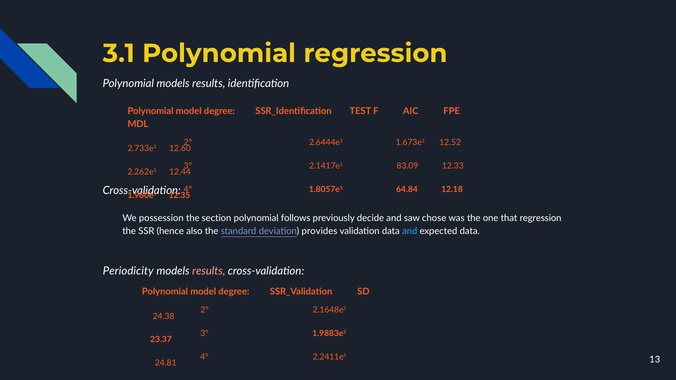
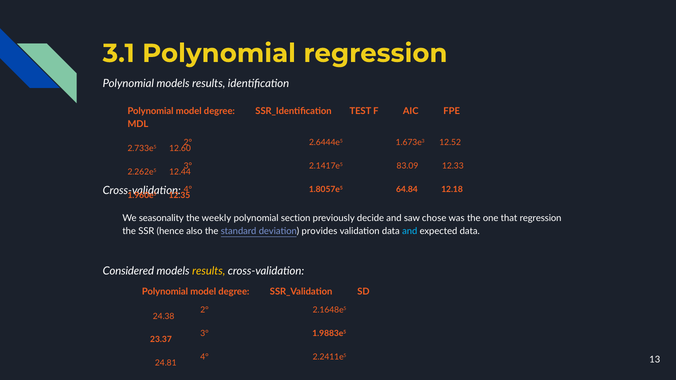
possession: possession -> seasonality
section: section -> weekly
follows: follows -> section
Periodicity: Periodicity -> Considered
results at (209, 271) colour: pink -> yellow
